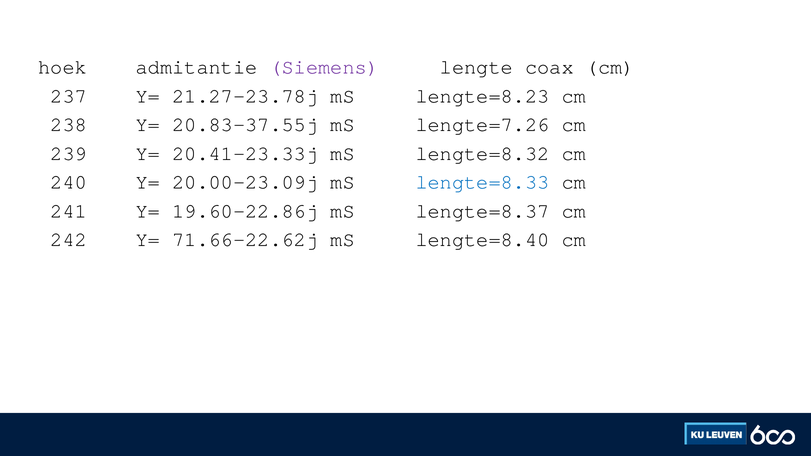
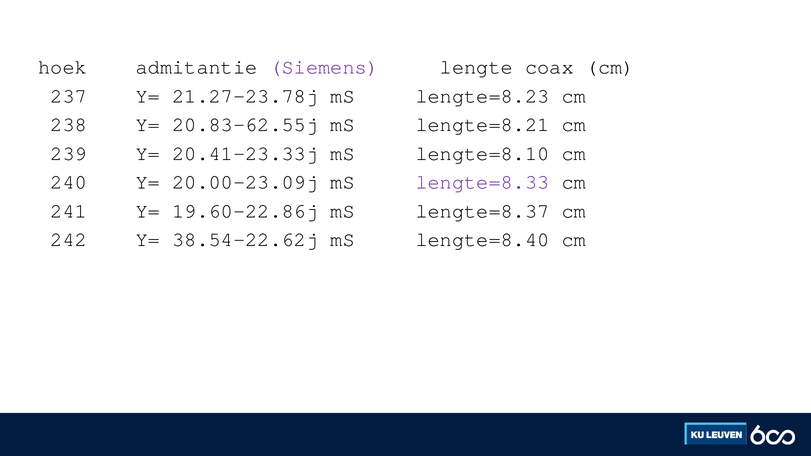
20.83-37.55j: 20.83-37.55j -> 20.83-62.55j
lengte=7.26: lengte=7.26 -> lengte=8.21
lengte=8.32: lengte=8.32 -> lengte=8.10
lengte=8.33 colour: blue -> purple
71.66-22.62j: 71.66-22.62j -> 38.54-22.62j
